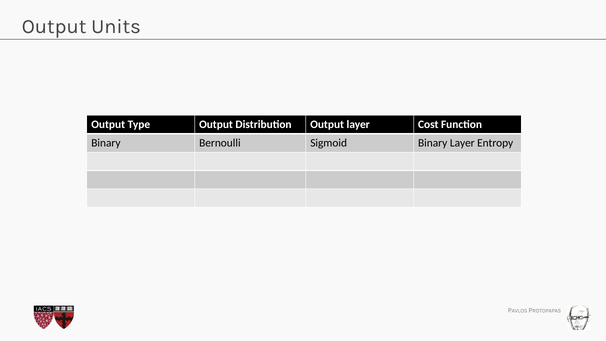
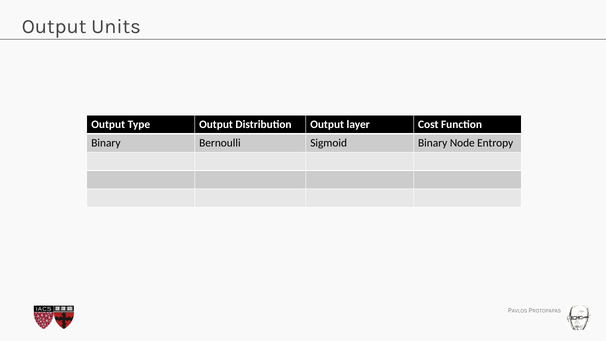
Binary Layer: Layer -> Node
